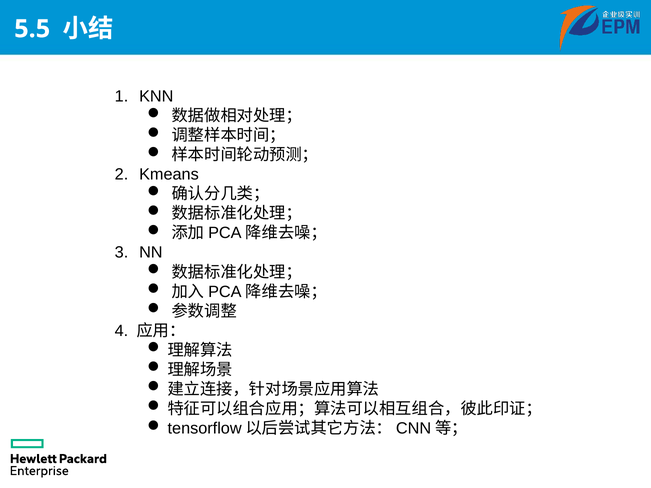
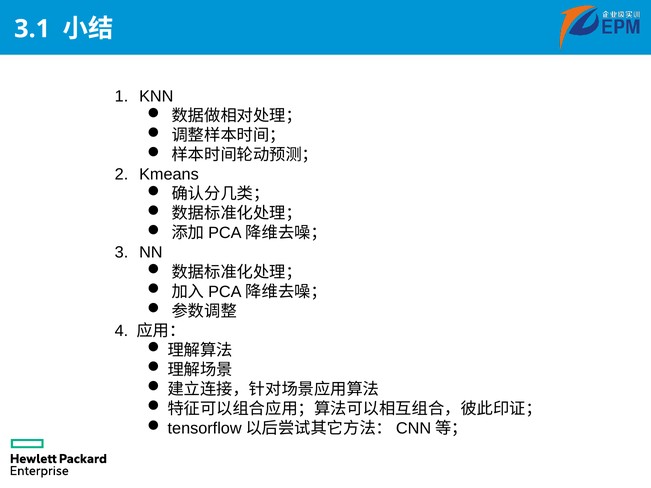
5.5: 5.5 -> 3.1
